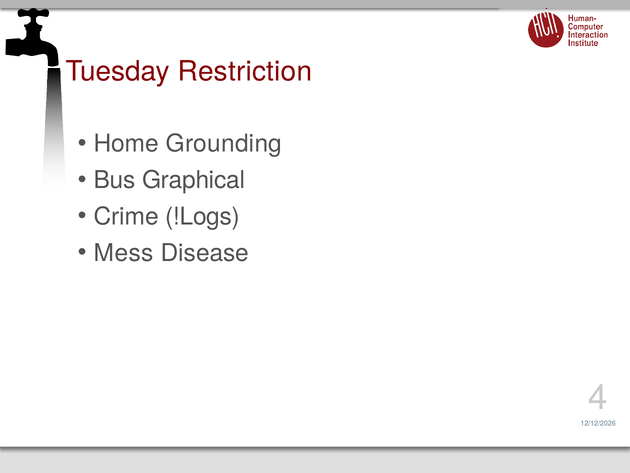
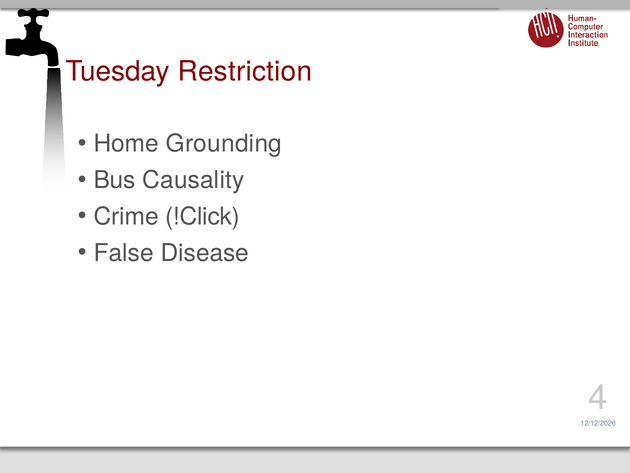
Graphical: Graphical -> Causality
!Logs: !Logs -> !Click
Mess: Mess -> False
